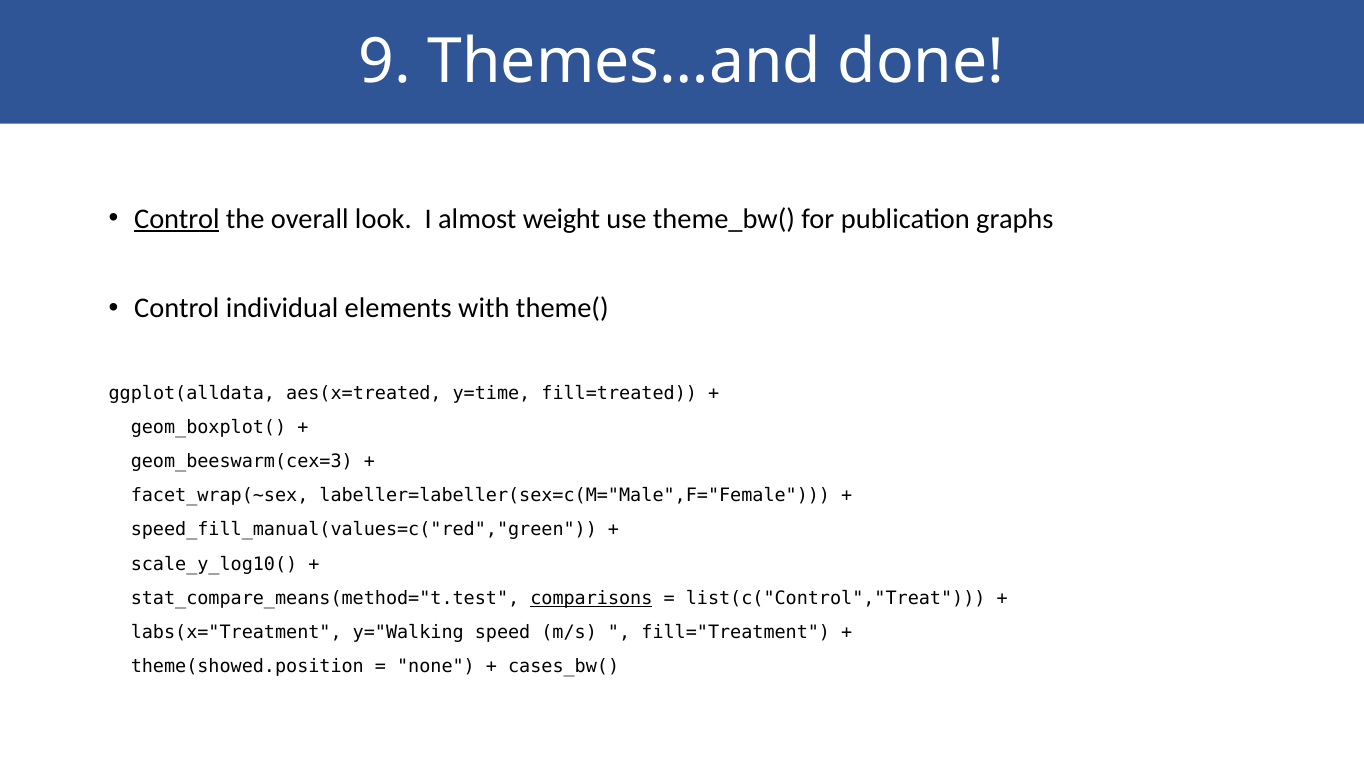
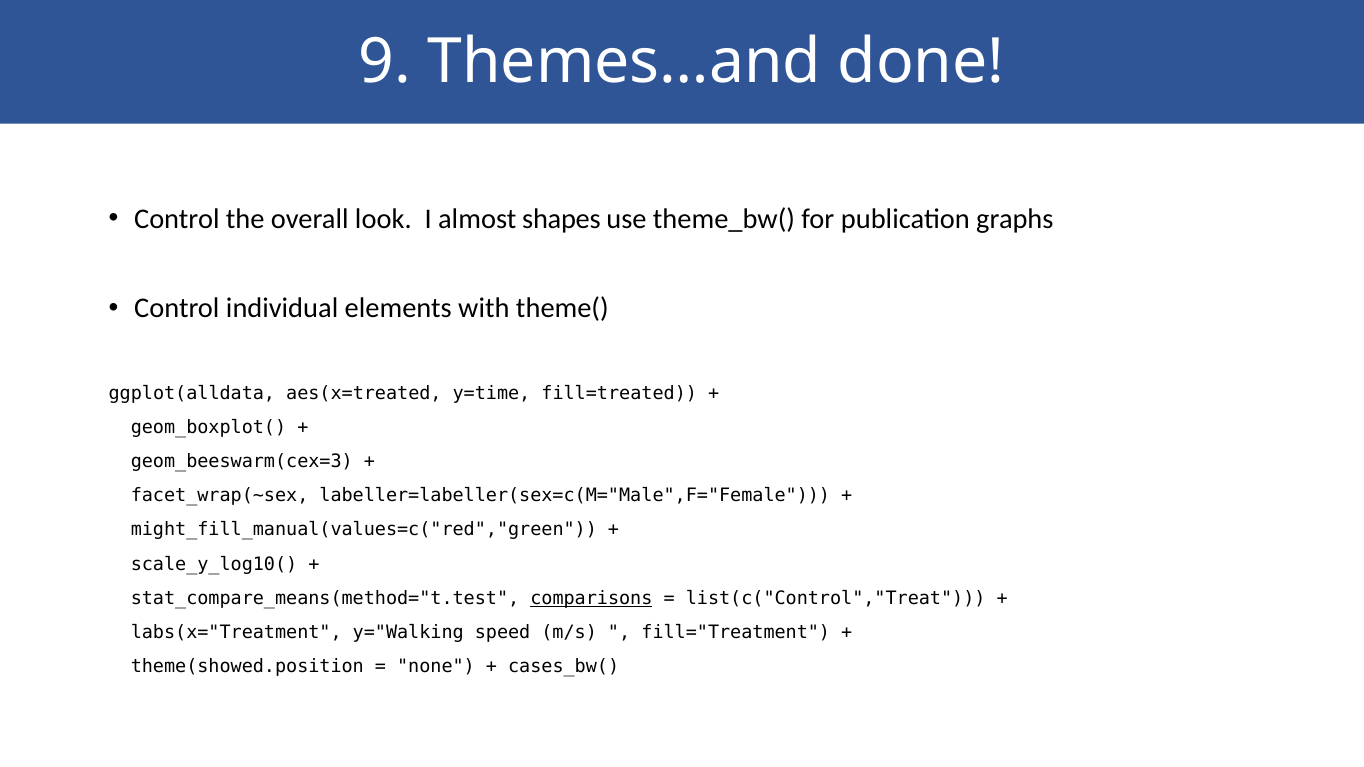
Control at (177, 219) underline: present -> none
weight: weight -> shapes
speed_fill_manual(values=c("red","green: speed_fill_manual(values=c("red","green -> might_fill_manual(values=c("red","green
